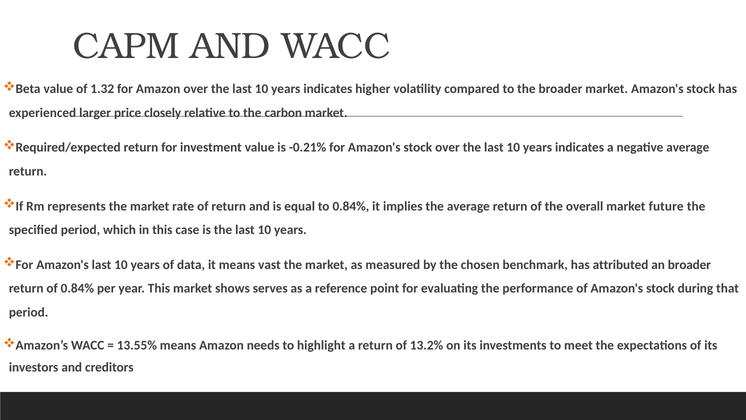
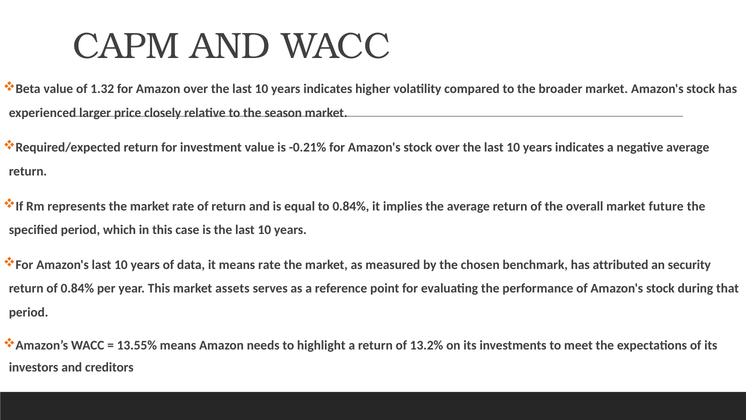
carbon: carbon -> season
means vast: vast -> rate
an broader: broader -> security
shows: shows -> assets
